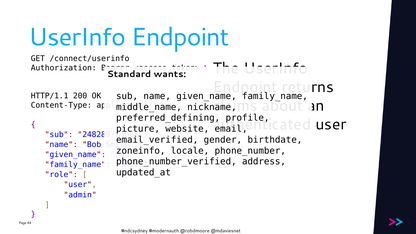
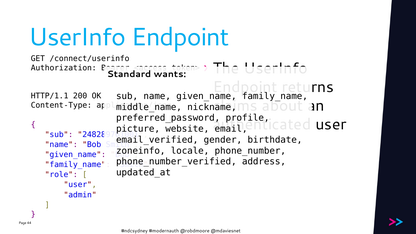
preferred_defining: preferred_defining -> preferred_password
